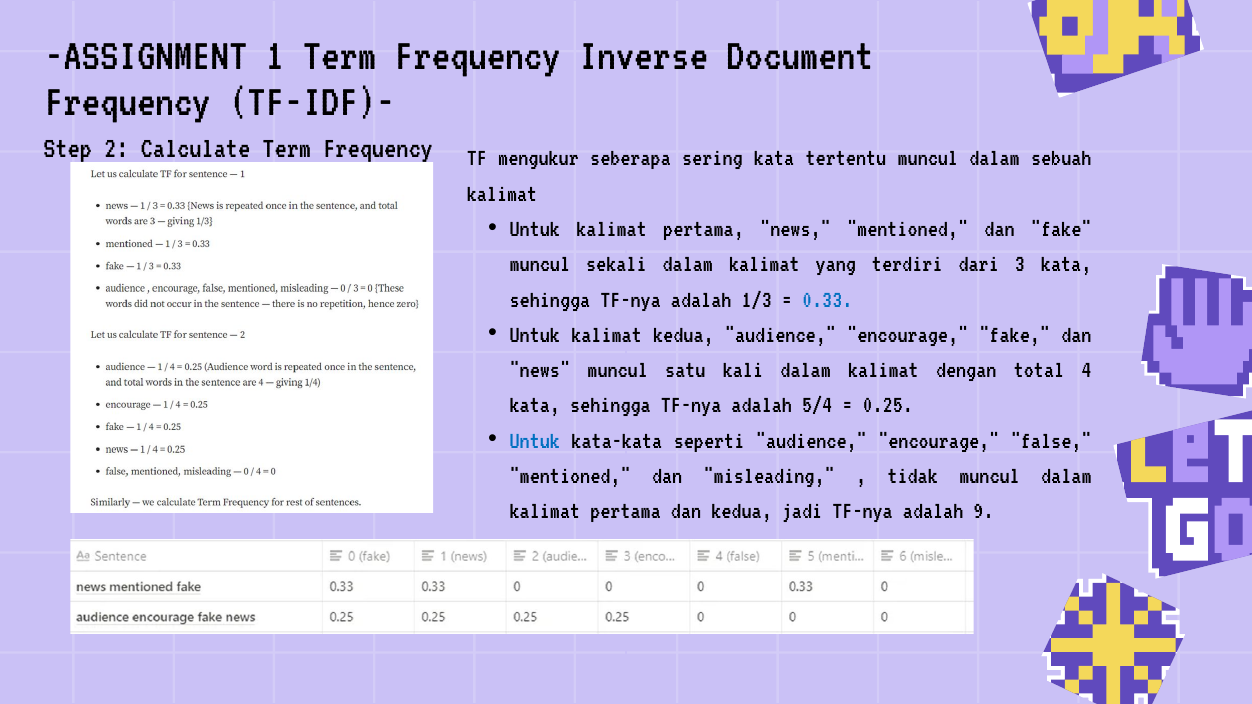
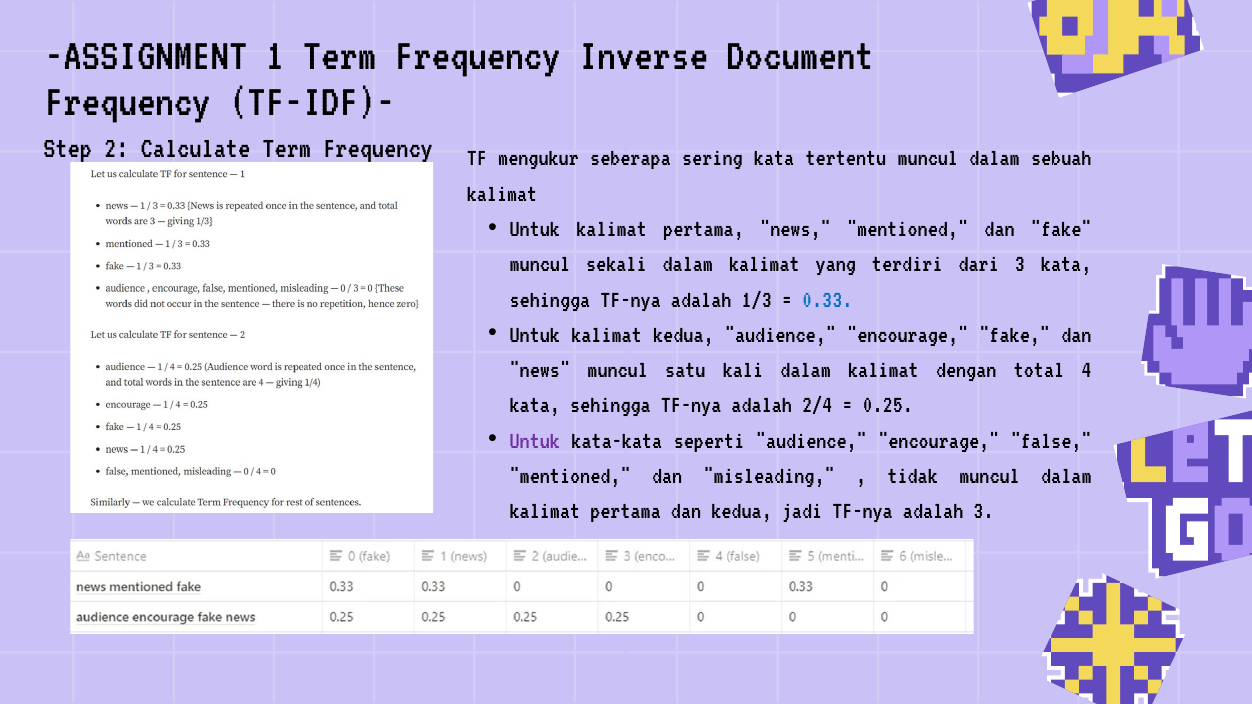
5/4: 5/4 -> 2/4
Untuk at (535, 440) colour: blue -> purple
adalah 9: 9 -> 3
